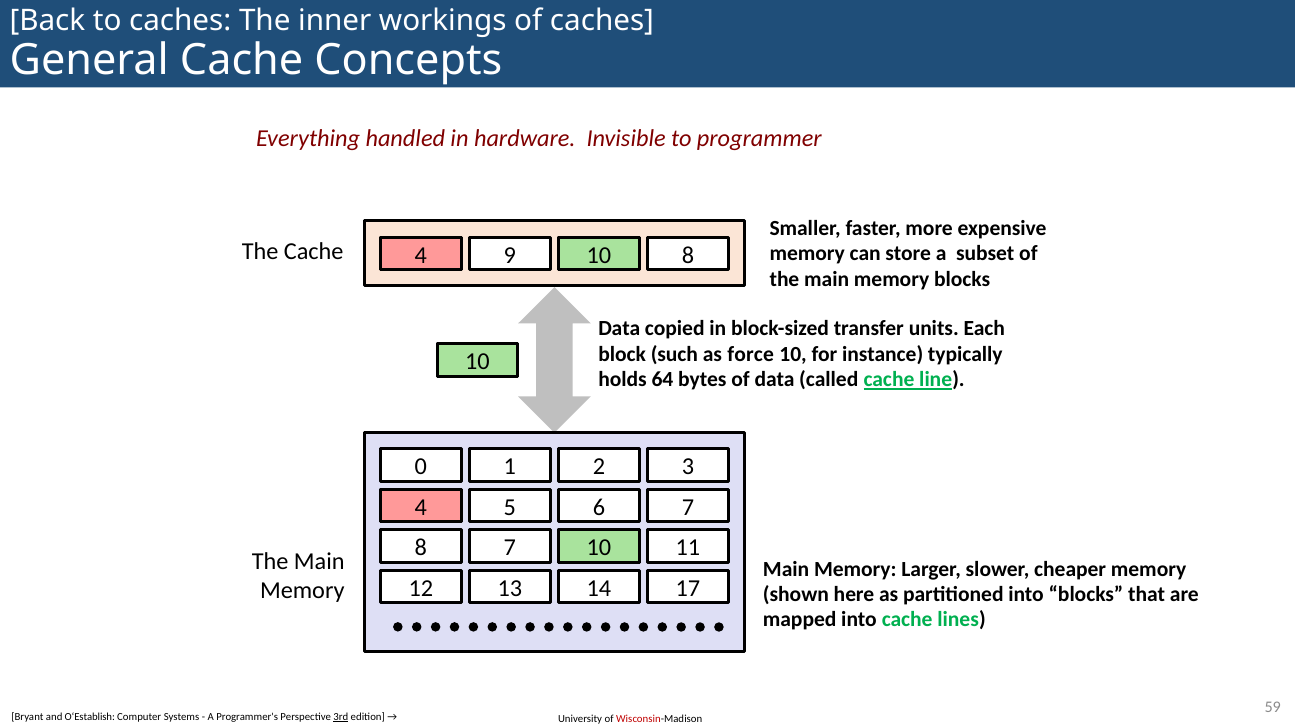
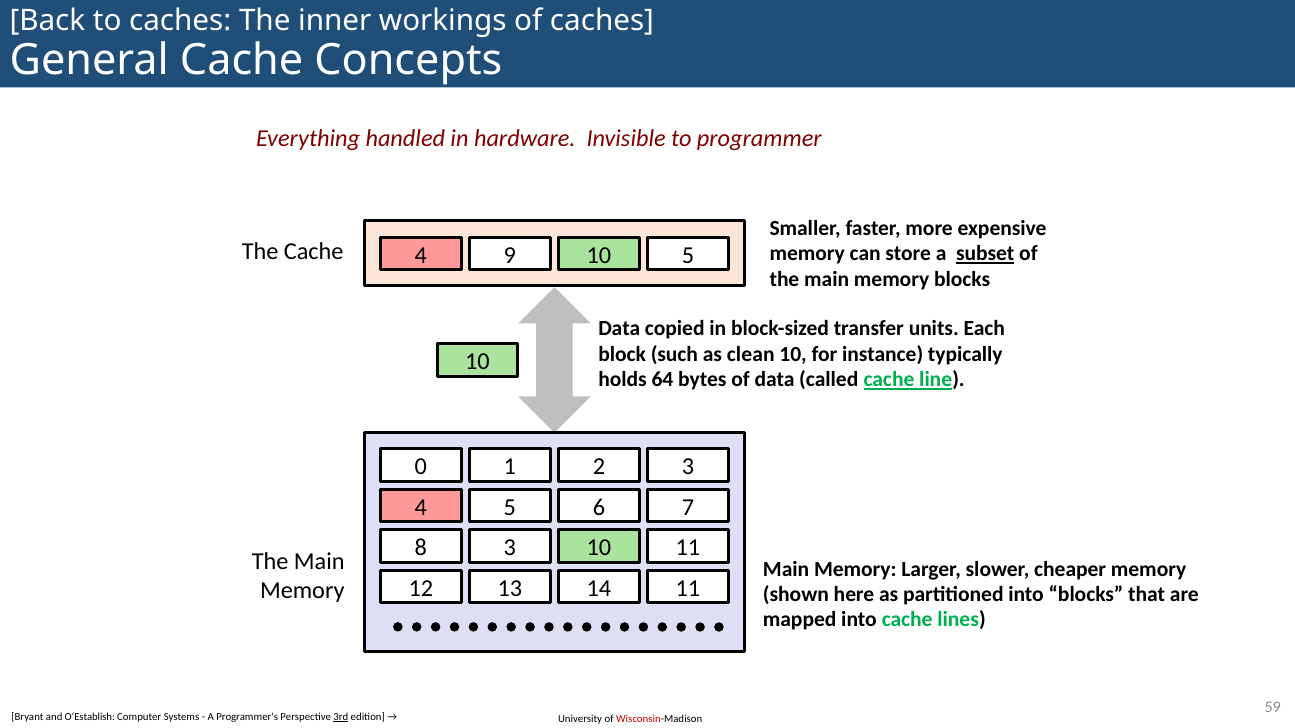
subset underline: none -> present
8 at (688, 255): 8 -> 5
force: force -> clean
8 7: 7 -> 3
14 17: 17 -> 11
